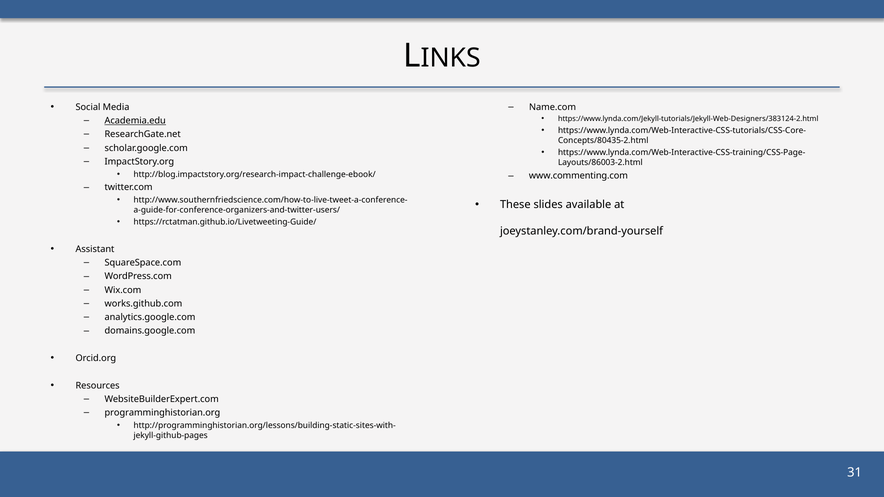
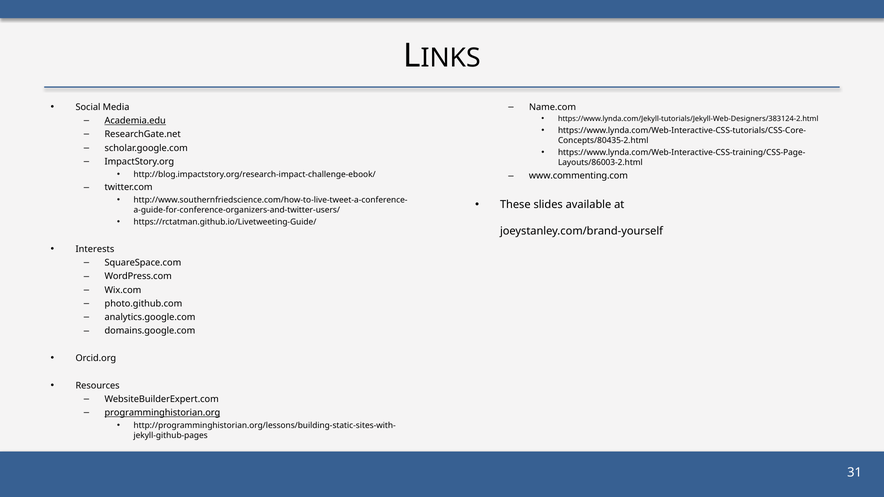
Assistant: Assistant -> Interests
works.github.com: works.github.com -> photo.github.com
programminghistorian.org underline: none -> present
